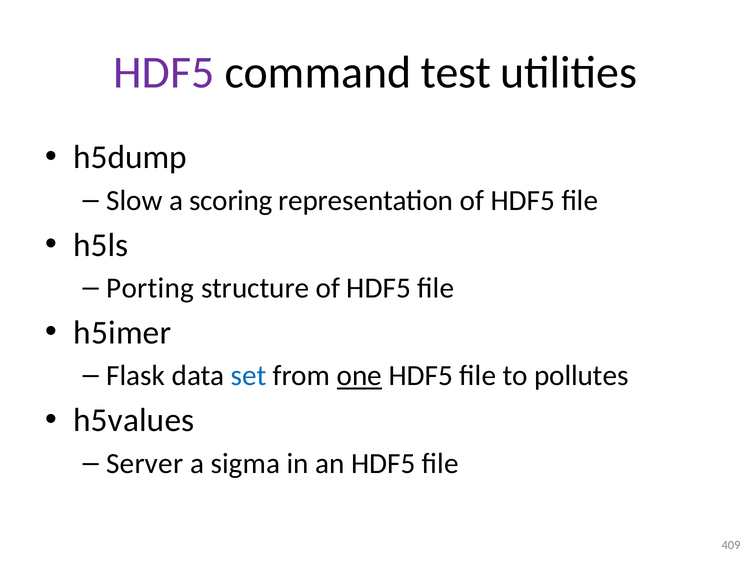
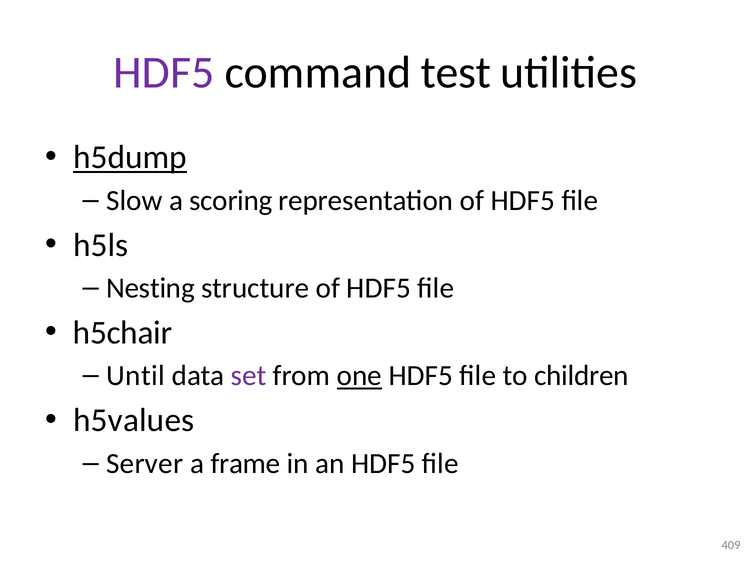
h5dump underline: none -> present
Porting: Porting -> Nesting
h5imer: h5imer -> h5chair
Flask: Flask -> Until
set colour: blue -> purple
pollutes: pollutes -> children
sigma: sigma -> frame
